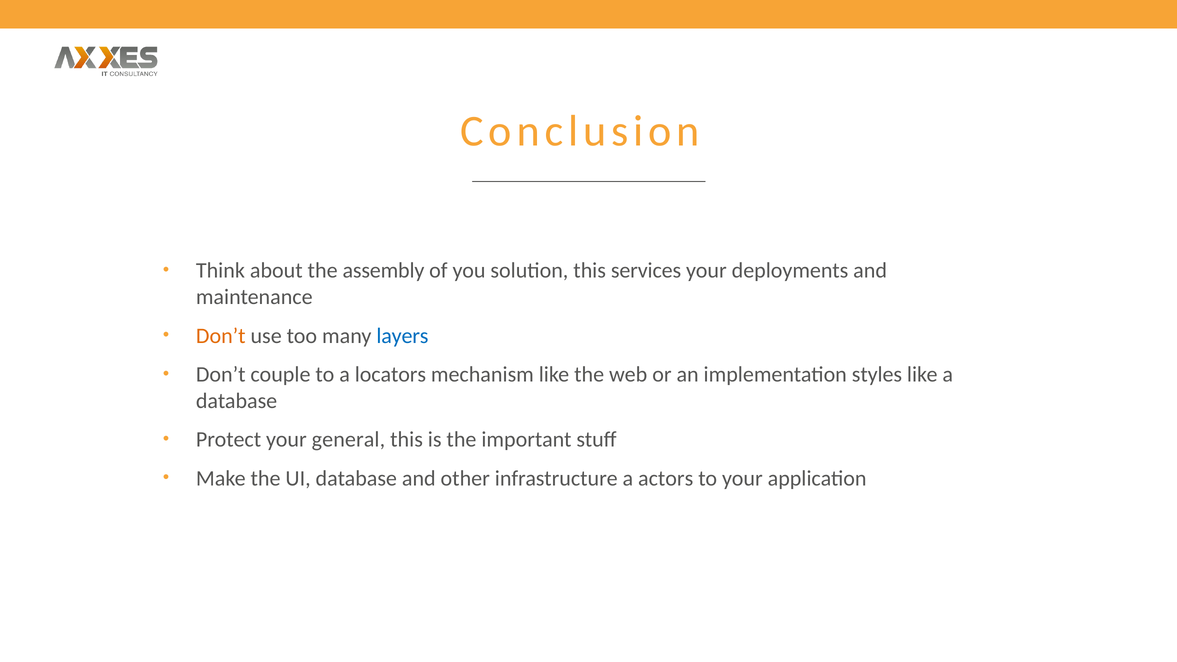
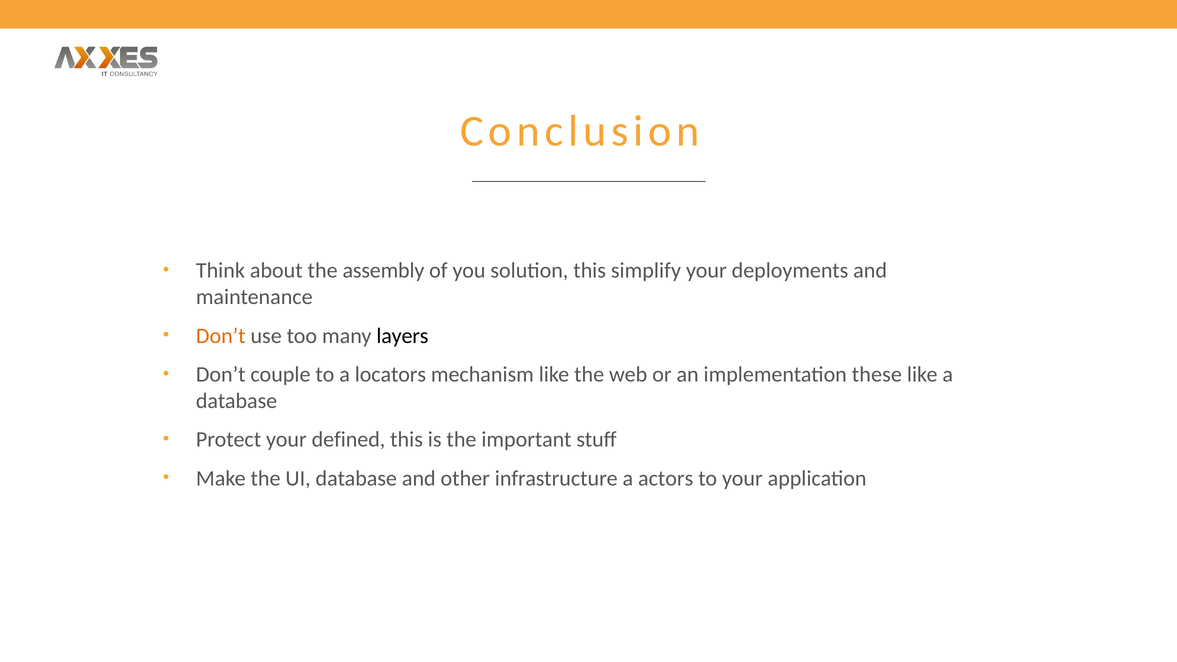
services: services -> simplify
layers colour: blue -> black
styles: styles -> these
general: general -> defined
